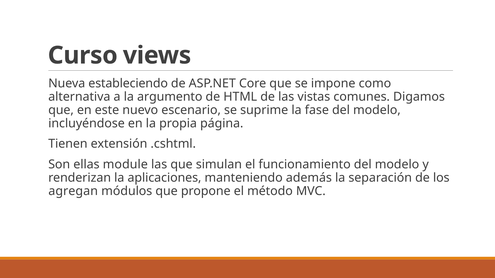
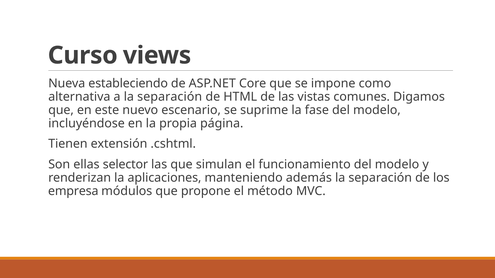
a la argumento: argumento -> separación
module: module -> selector
agregan: agregan -> empresa
